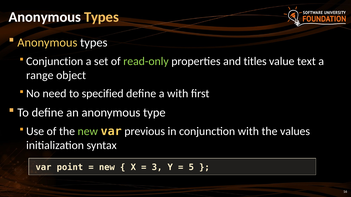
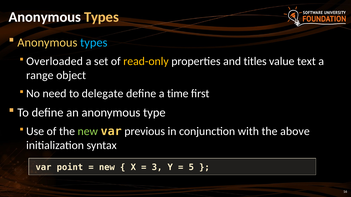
types at (94, 43) colour: white -> light blue
Conjunction at (55, 61): Conjunction -> Overloaded
read-only colour: light green -> yellow
specified: specified -> delegate
a with: with -> time
values: values -> above
